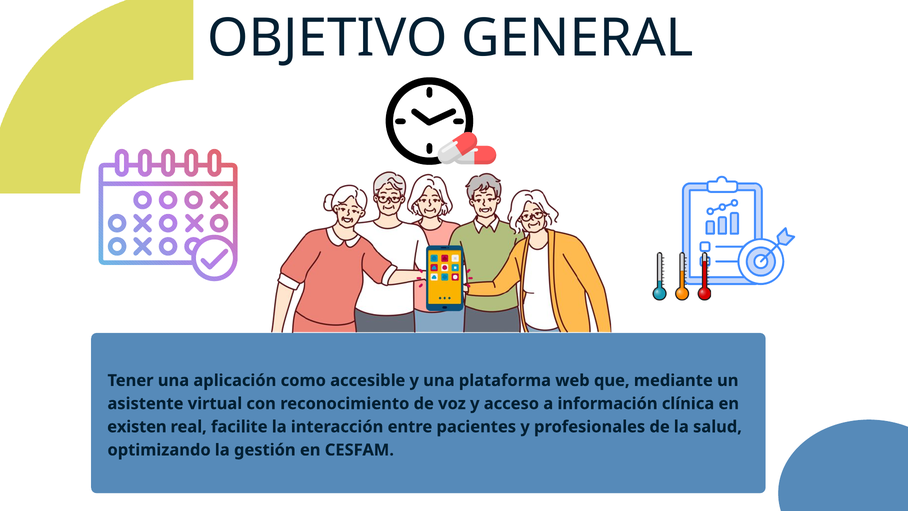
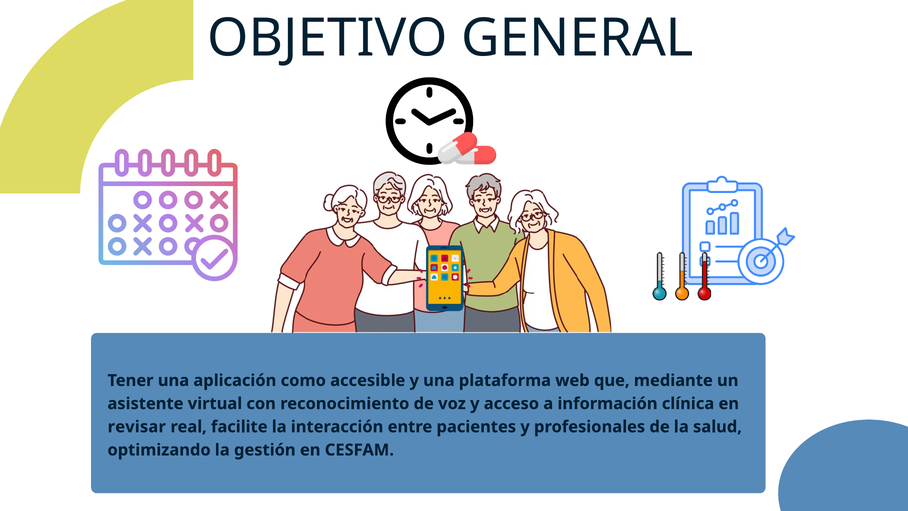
existen: existen -> revisar
